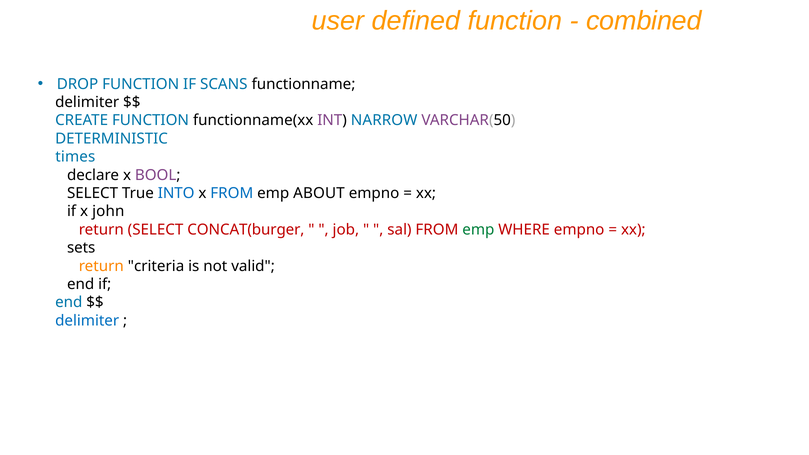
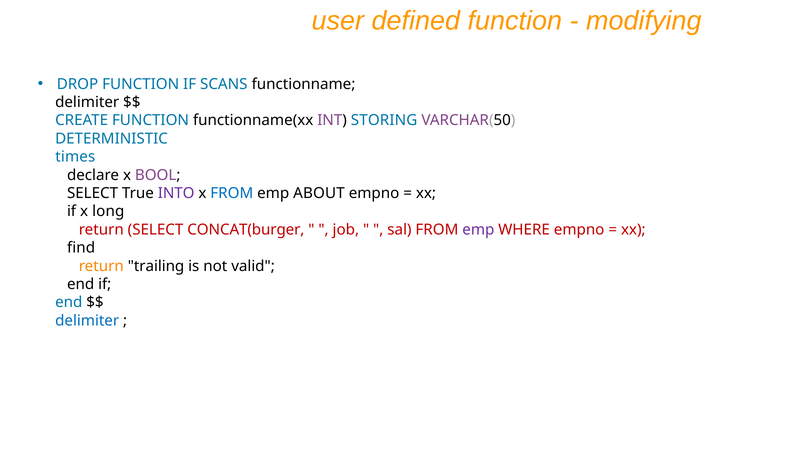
combined: combined -> modifying
NARROW: NARROW -> STORING
INTO colour: blue -> purple
john: john -> long
emp at (478, 230) colour: green -> purple
sets: sets -> find
criteria: criteria -> trailing
